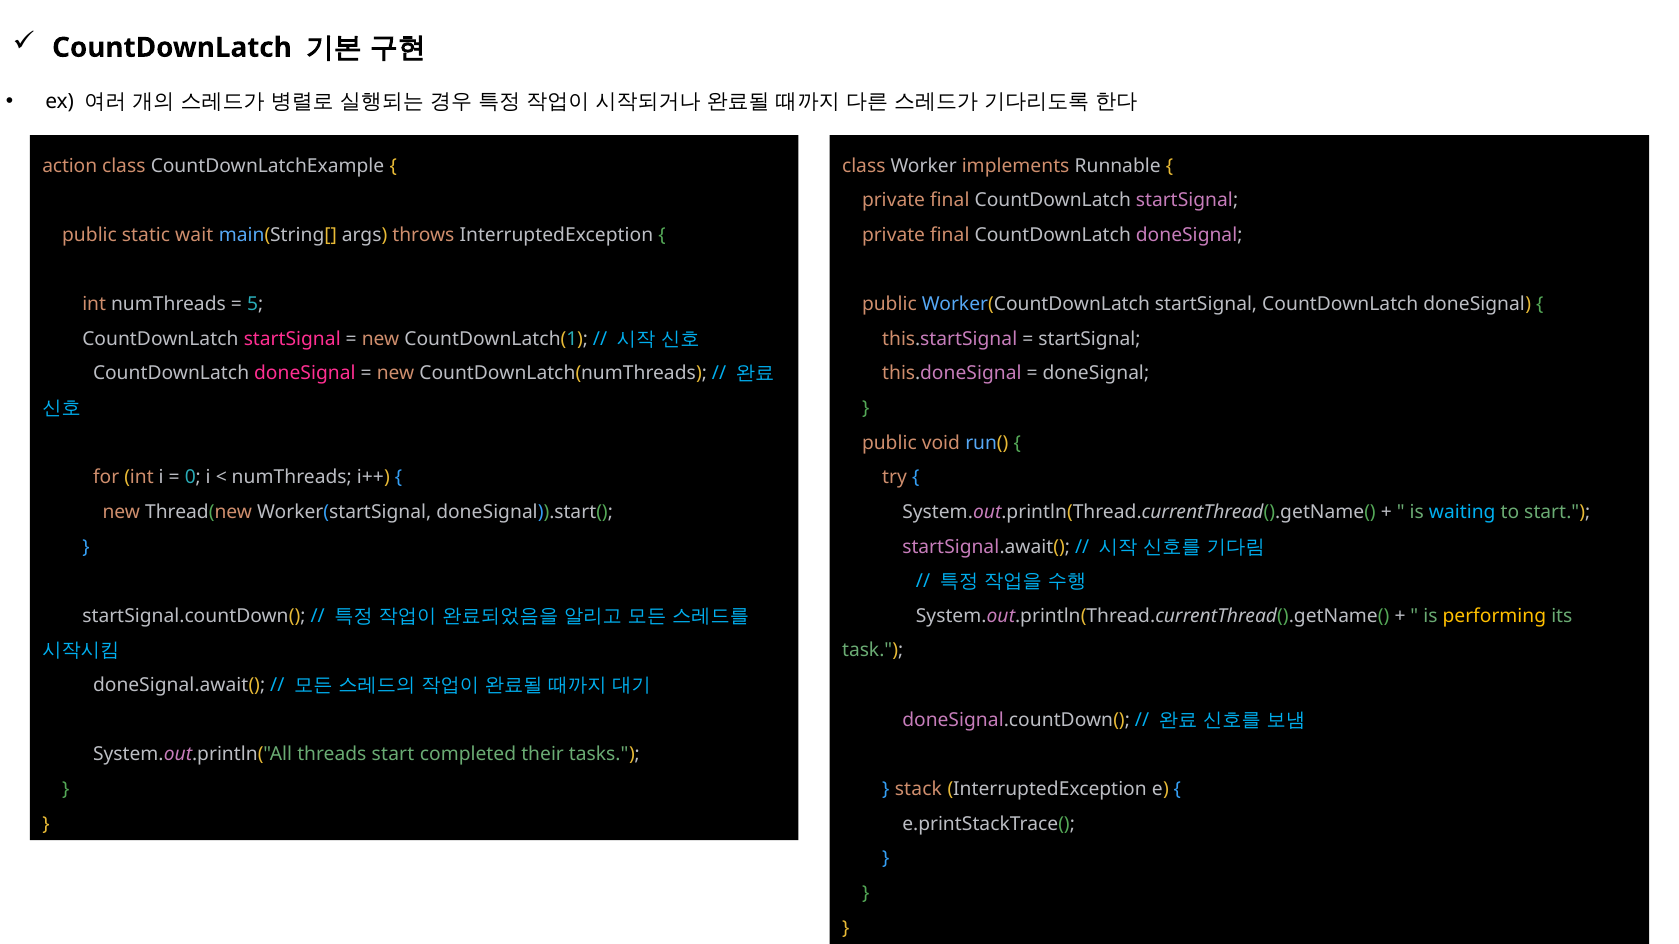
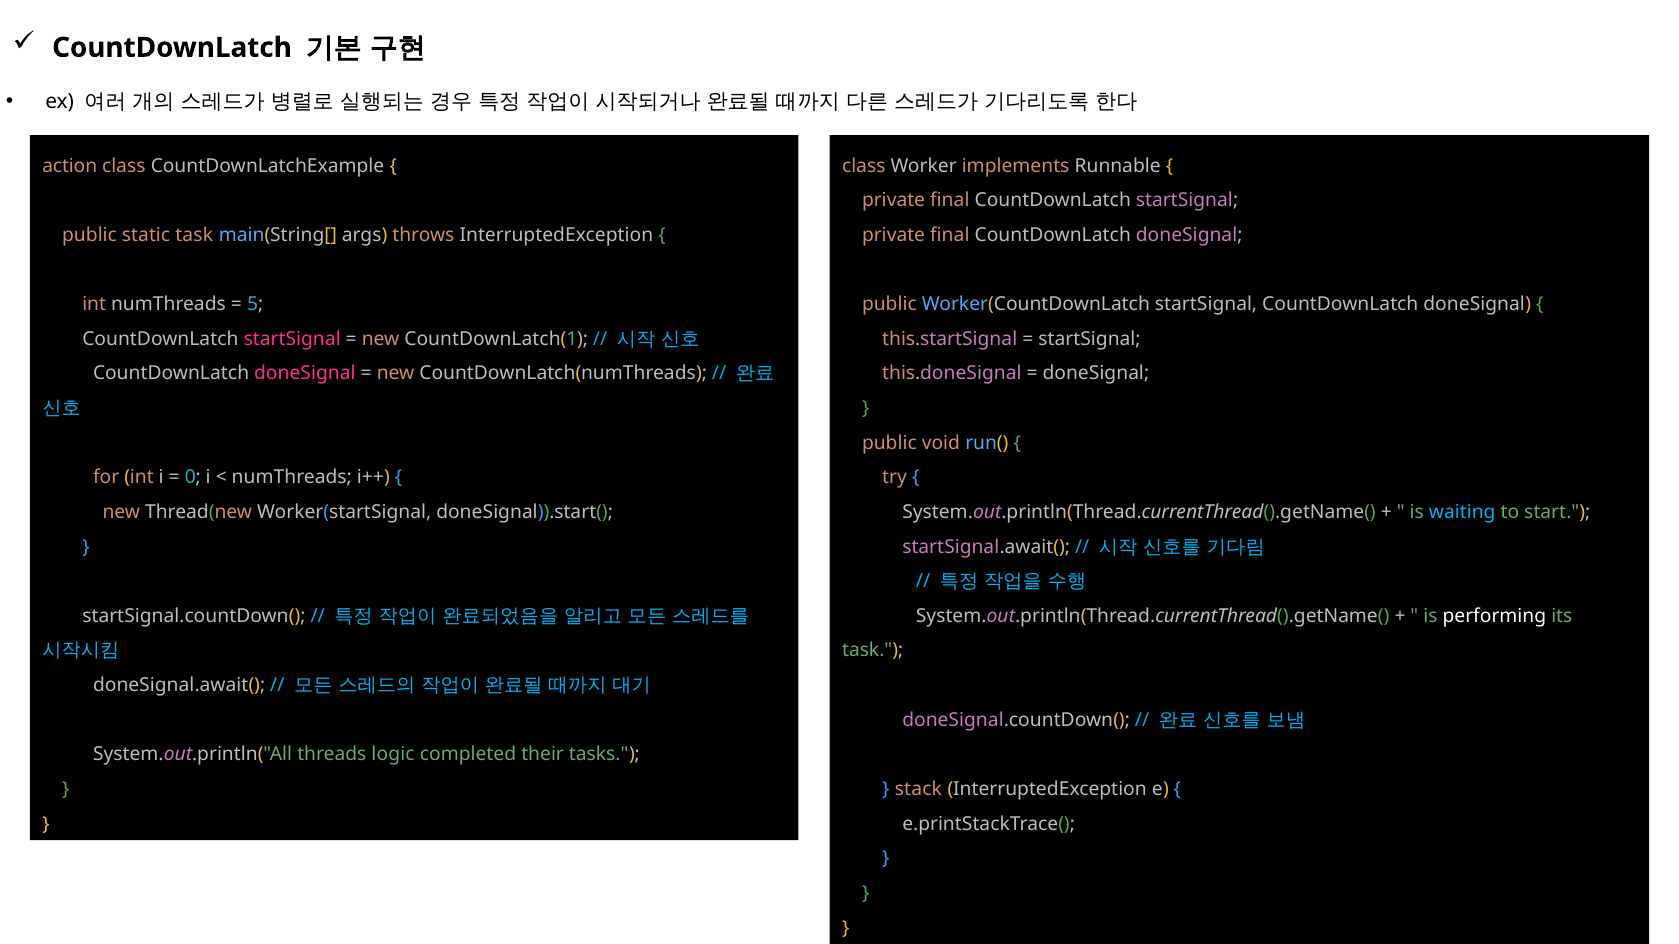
static wait: wait -> task
performing colour: yellow -> white
threads start: start -> logic
